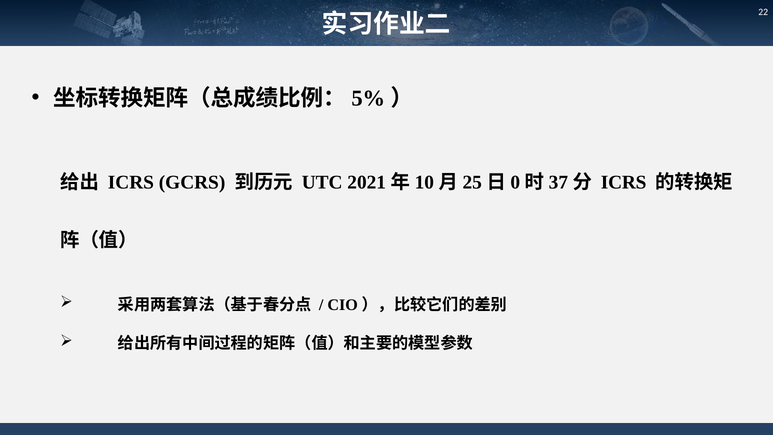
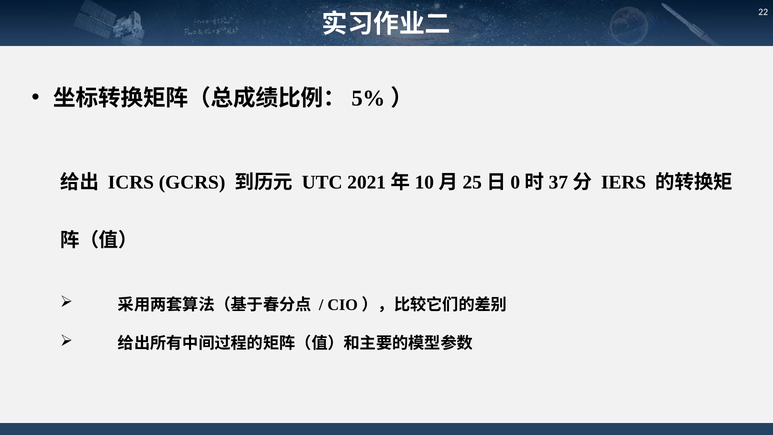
ICRS at (624, 182): ICRS -> IERS
